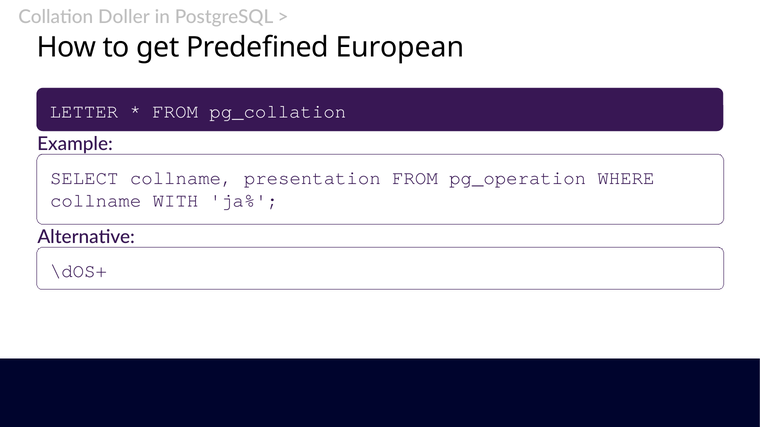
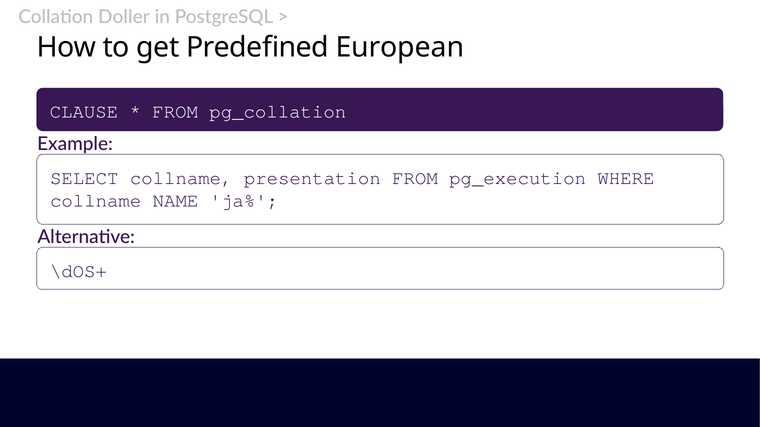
LETTER: LETTER -> CLAUSE
pg_operation: pg_operation -> pg_execution
WITH: WITH -> NAME
